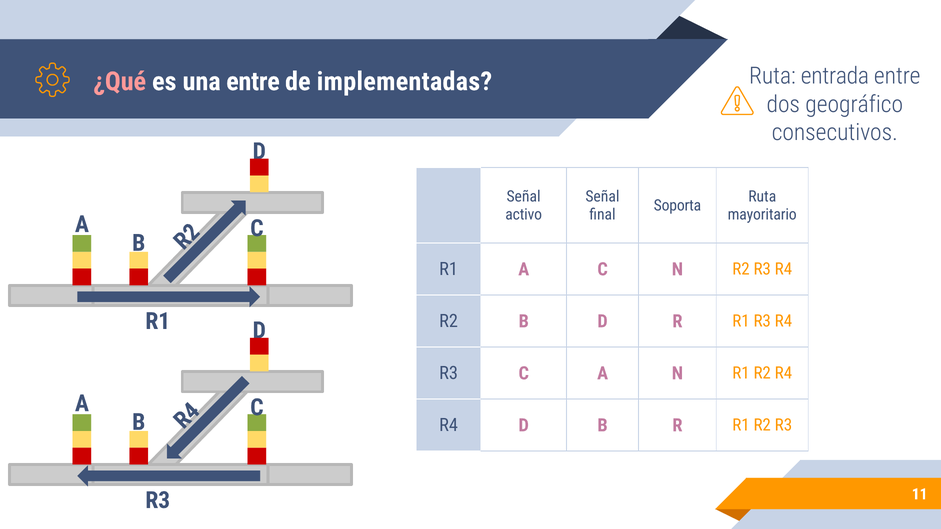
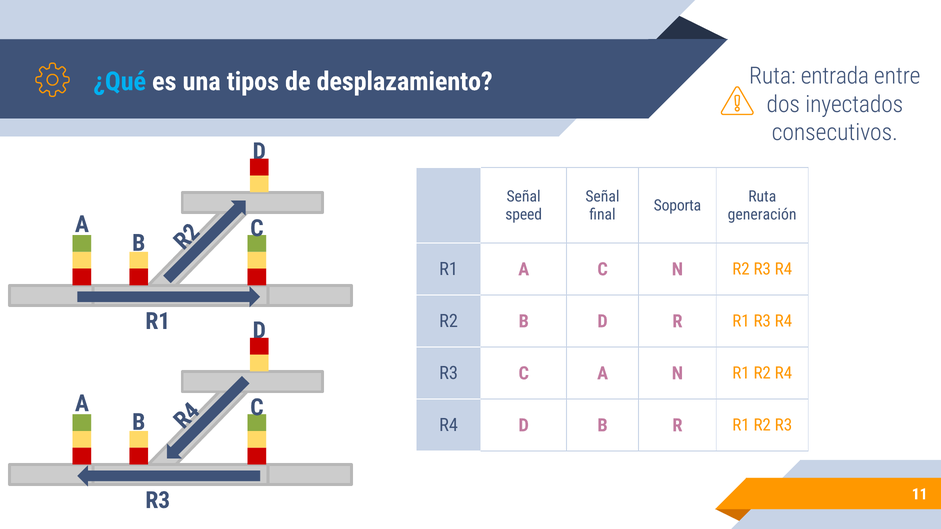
¿Qué colour: pink -> light blue
una entre: entre -> tipos
implementadas: implementadas -> desplazamiento
geográfico: geográfico -> inyectados
activo: activo -> speed
mayoritario: mayoritario -> generación
